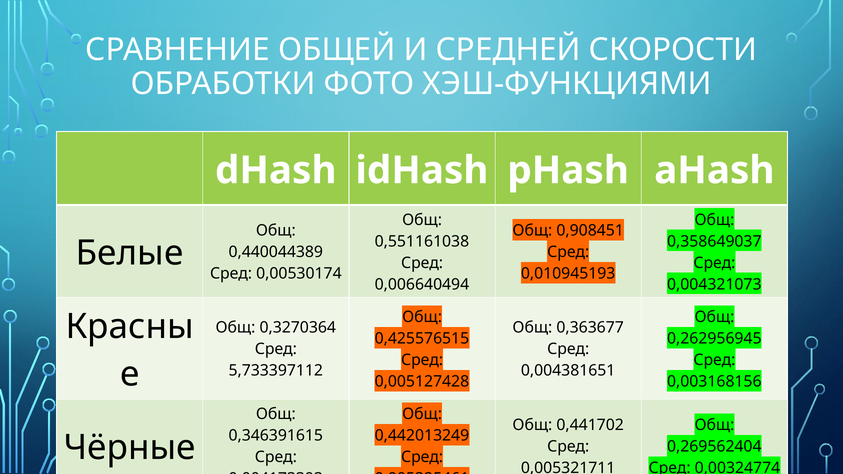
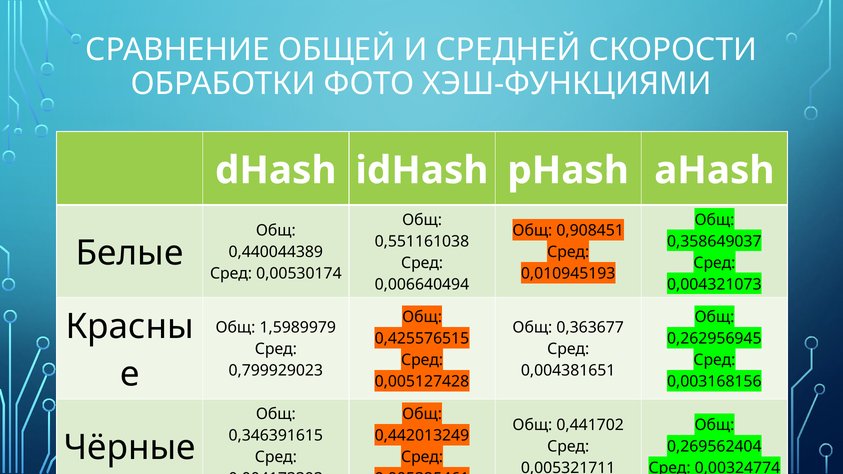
0,3270364: 0,3270364 -> 1,5989979
5,733397112: 5,733397112 -> 0,799929023
